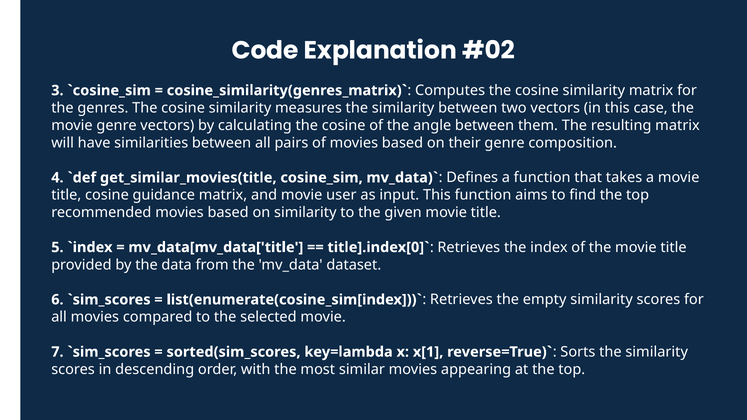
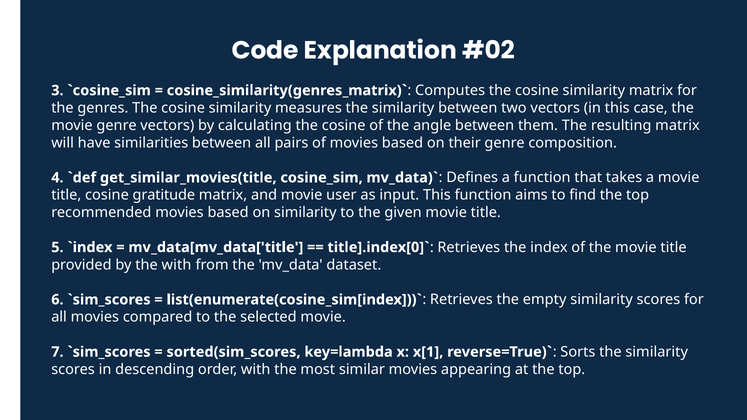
guidance: guidance -> gratitude
the data: data -> with
